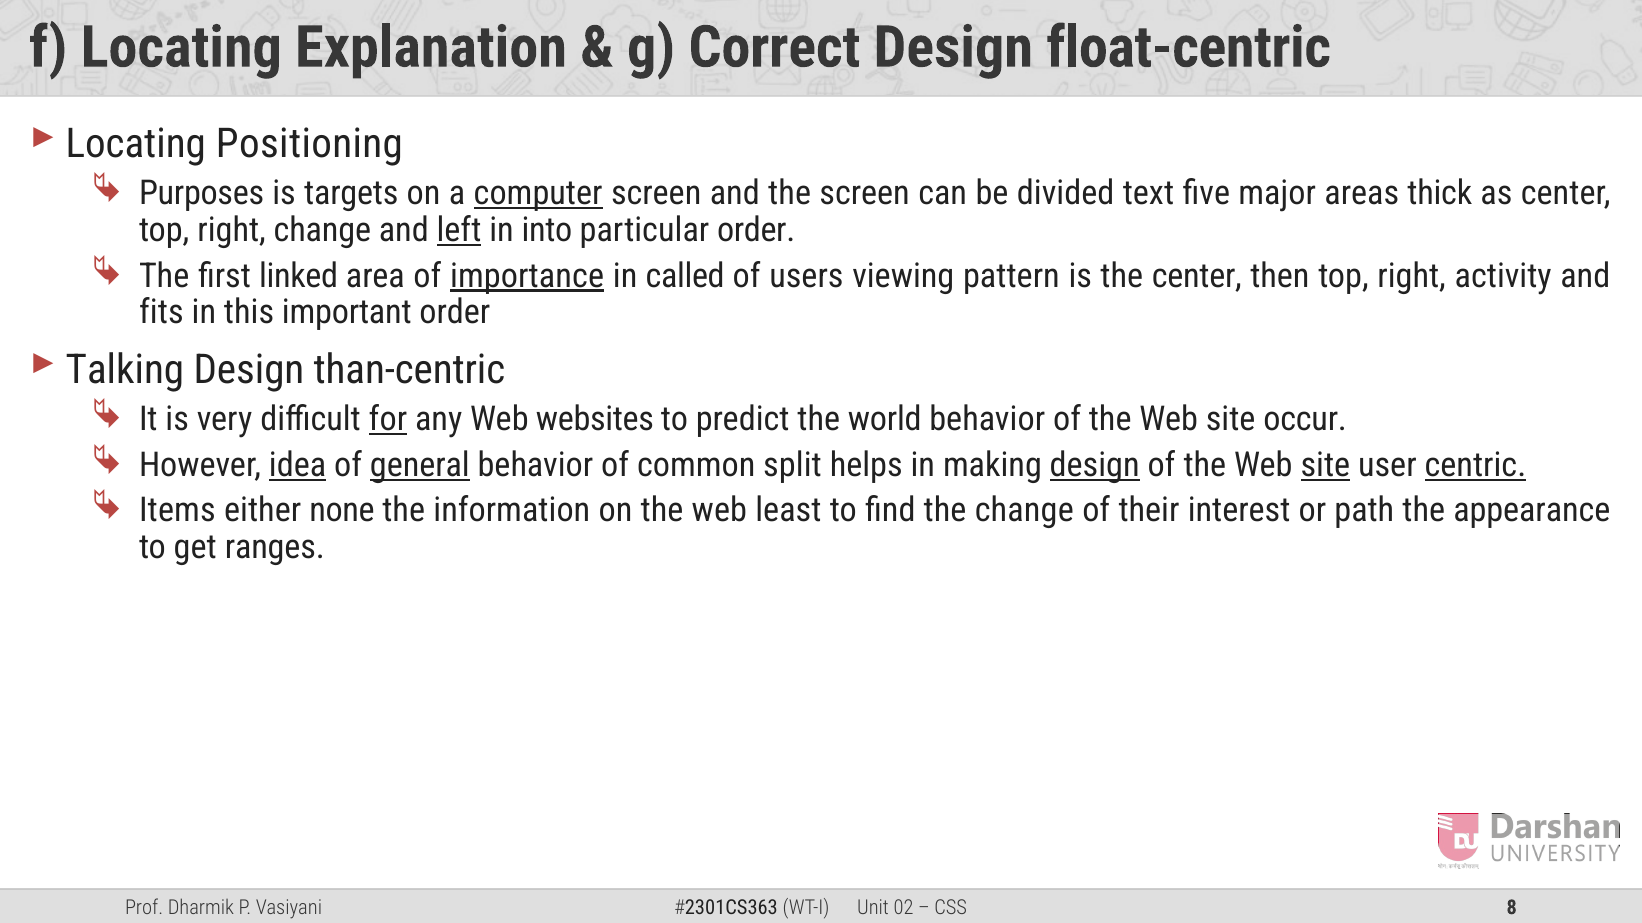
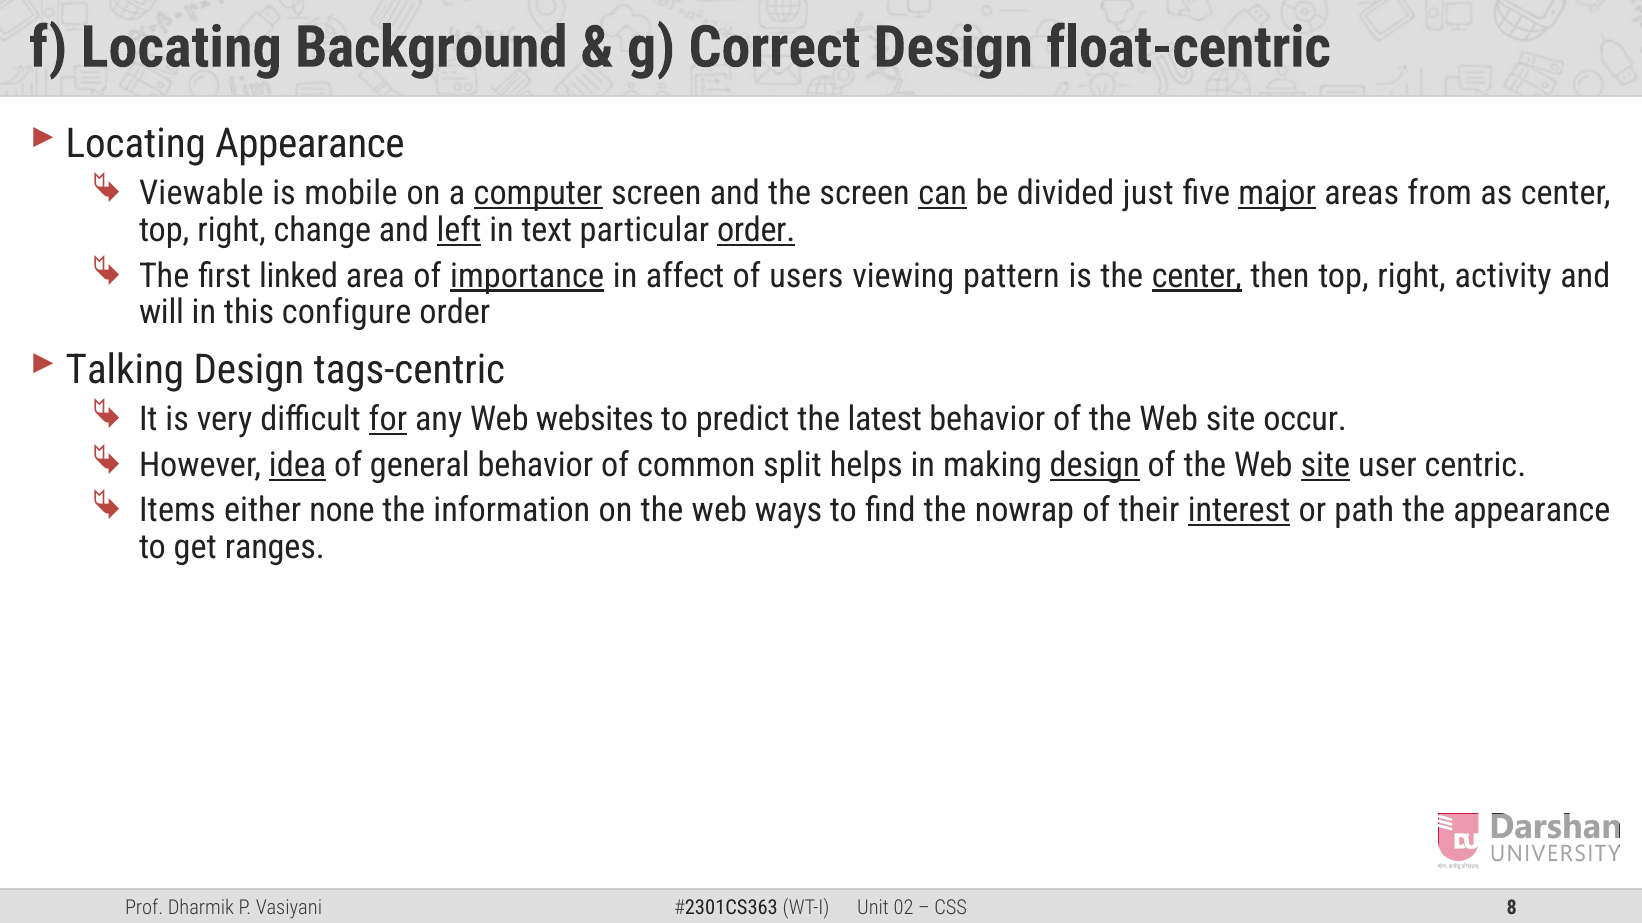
Explanation: Explanation -> Background
Locating Positioning: Positioning -> Appearance
Purposes: Purposes -> Viewable
targets: targets -> mobile
can underline: none -> present
text: text -> just
major underline: none -> present
thick: thick -> from
into: into -> text
order at (756, 230) underline: none -> present
called: called -> affect
center at (1197, 276) underline: none -> present
fits: fits -> will
important: important -> configure
than-centric: than-centric -> tags-centric
world: world -> latest
general underline: present -> none
centric underline: present -> none
least: least -> ways
the change: change -> nowrap
interest underline: none -> present
